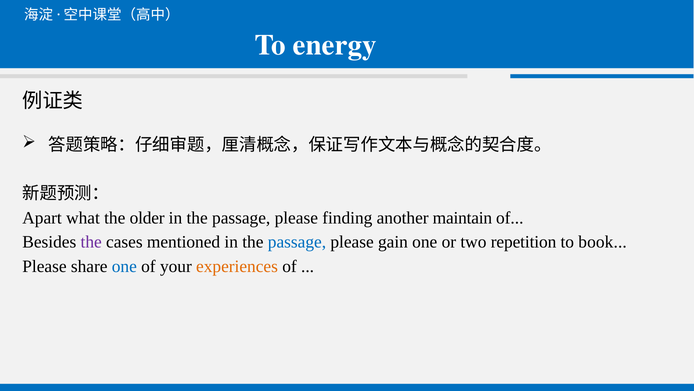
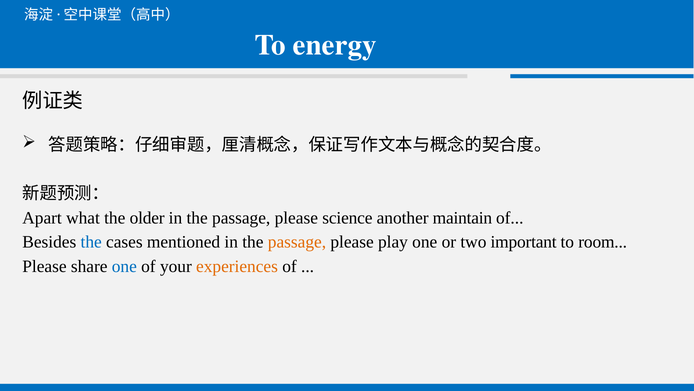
finding: finding -> science
the at (91, 242) colour: purple -> blue
passage at (297, 242) colour: blue -> orange
gain: gain -> play
repetition: repetition -> important
book: book -> room
